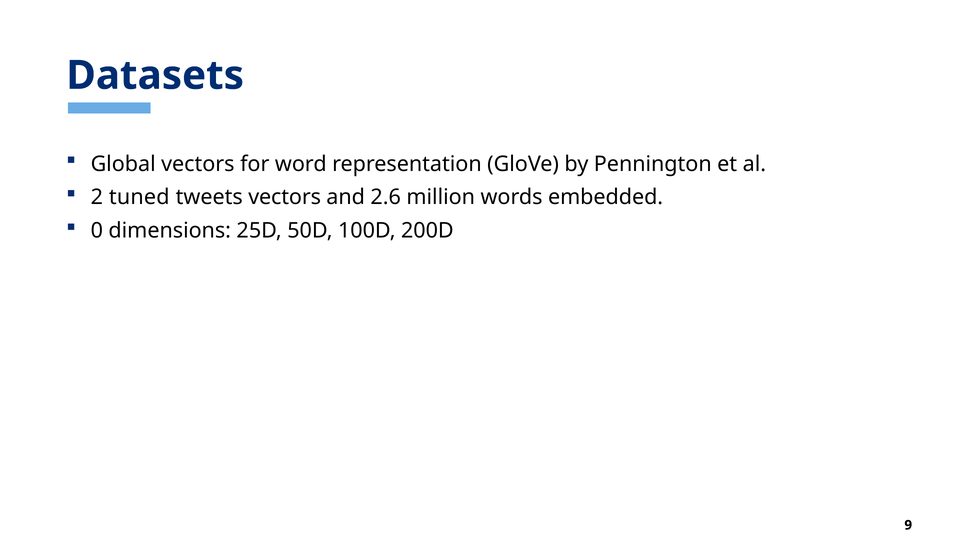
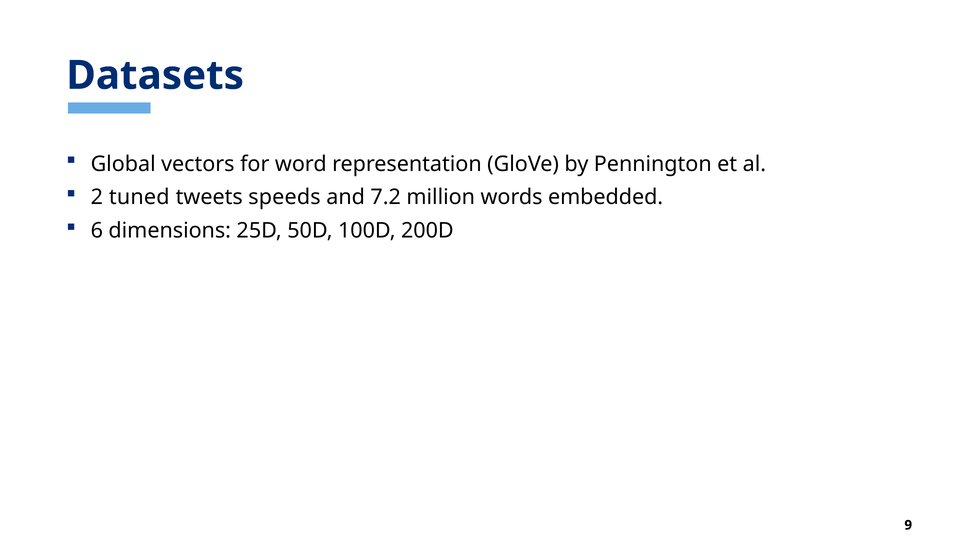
tweets vectors: vectors -> speeds
2.6: 2.6 -> 7.2
0: 0 -> 6
